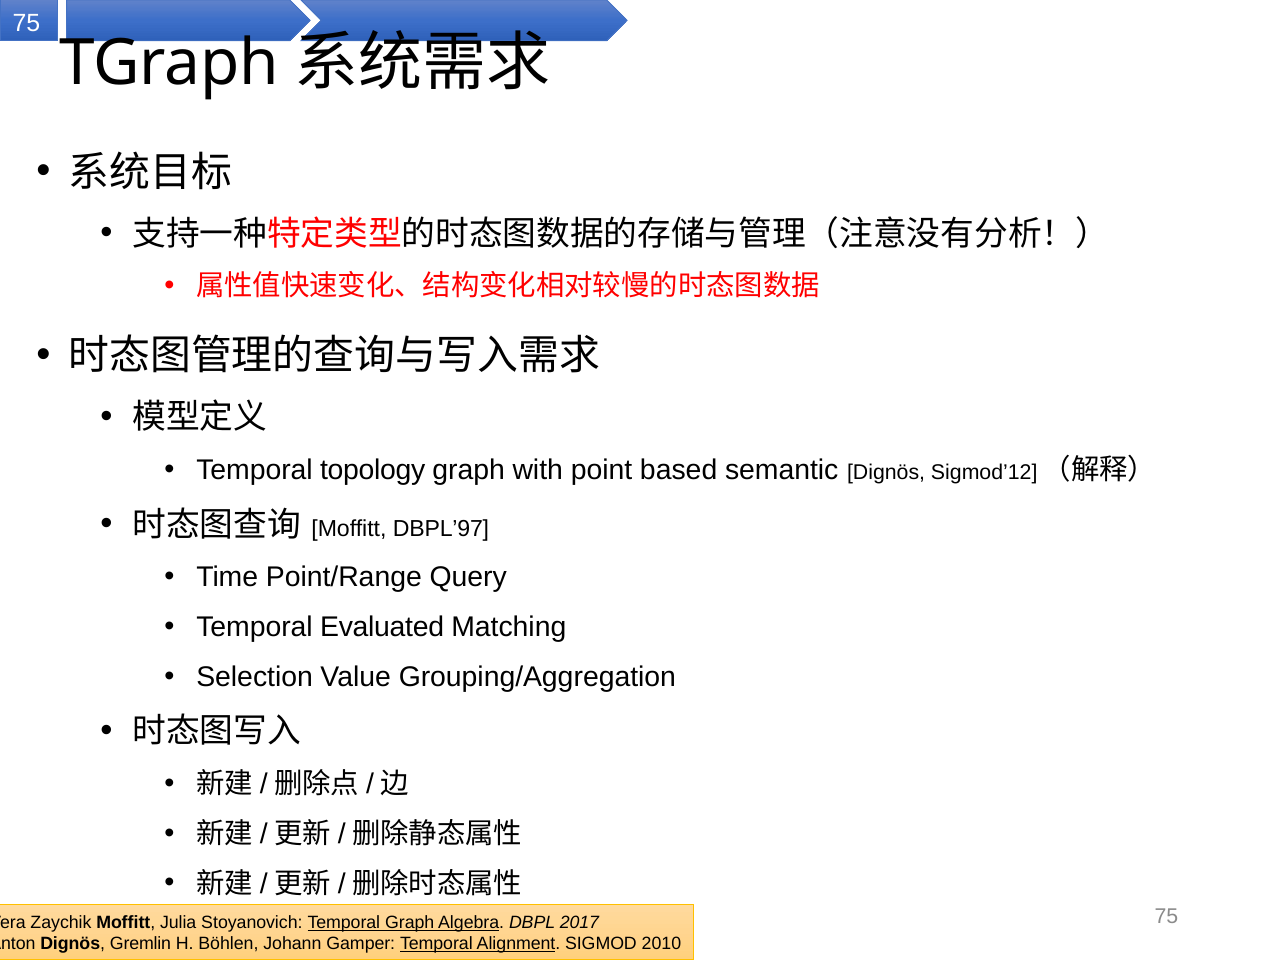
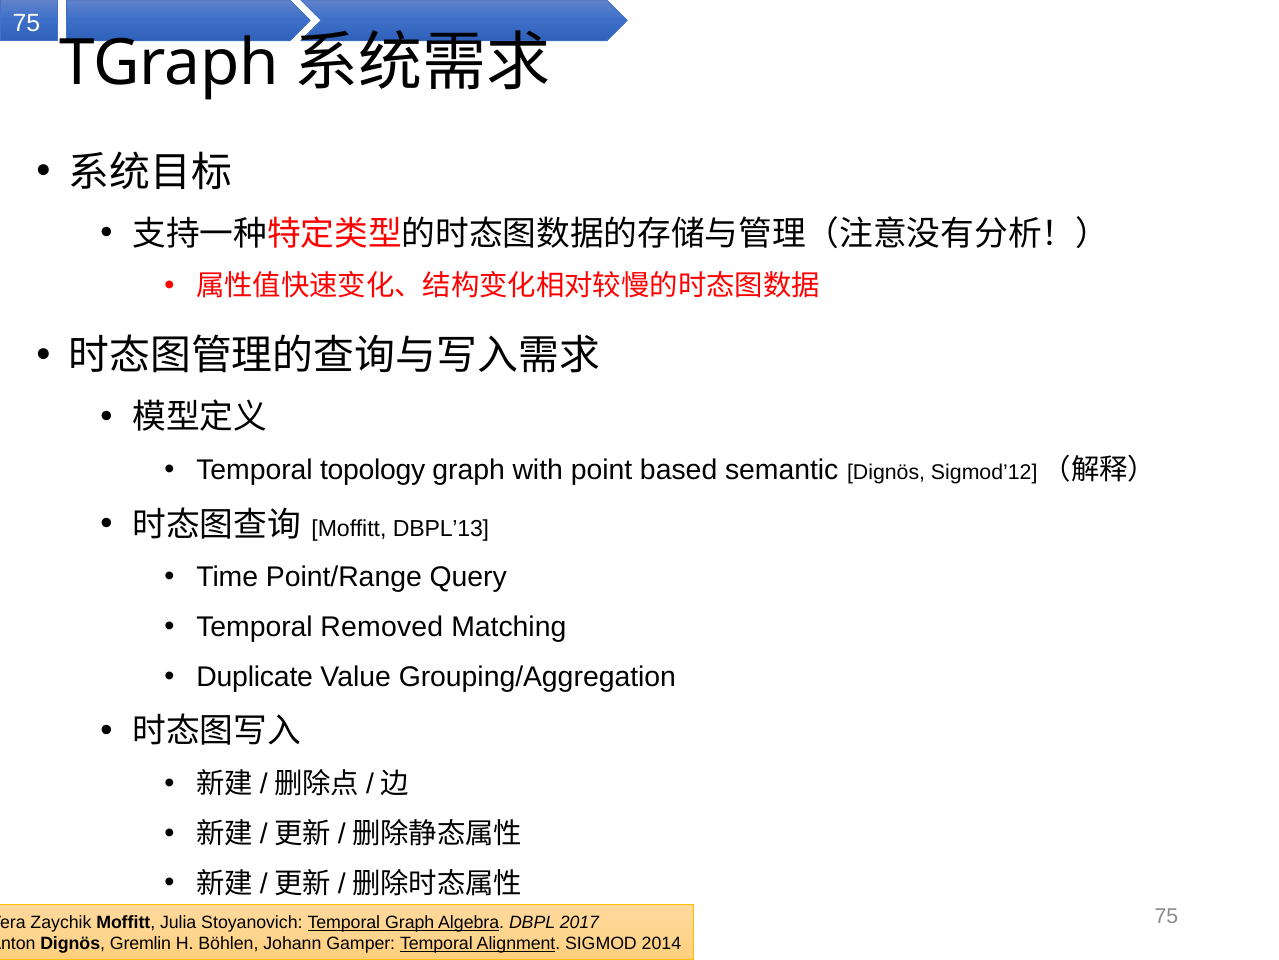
DBPL’97: DBPL’97 -> DBPL’13
Evaluated: Evaluated -> Removed
Selection: Selection -> Duplicate
2010: 2010 -> 2014
